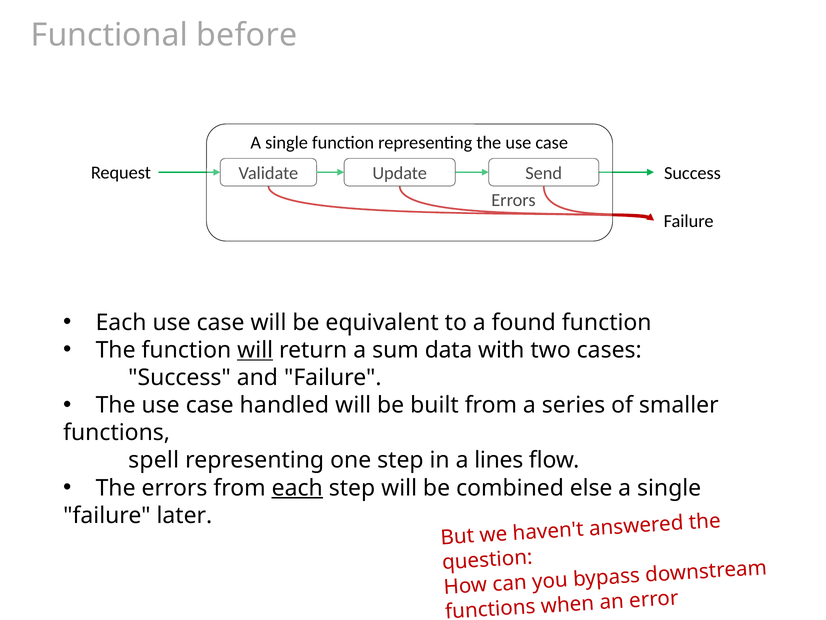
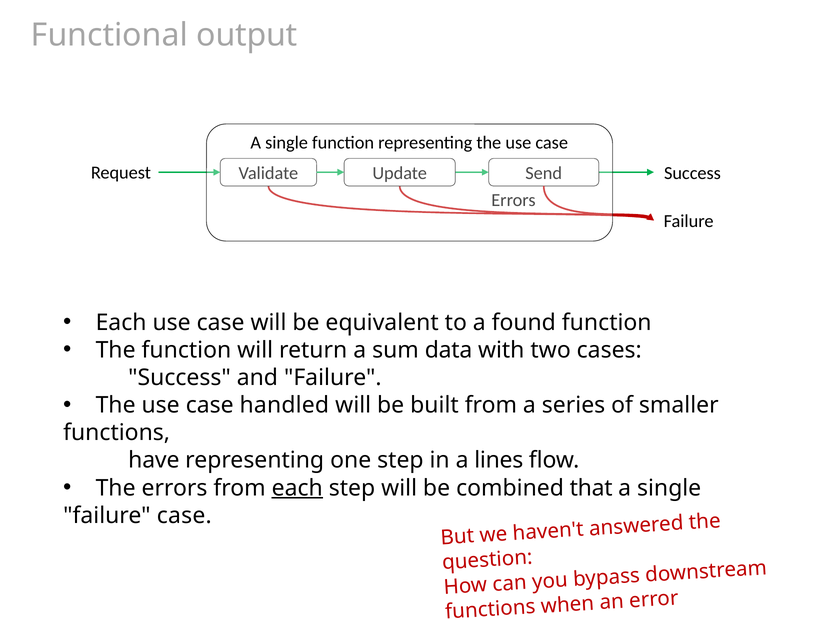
before: before -> output
will at (255, 350) underline: present -> none
spell: spell -> have
else: else -> that
failure later: later -> case
